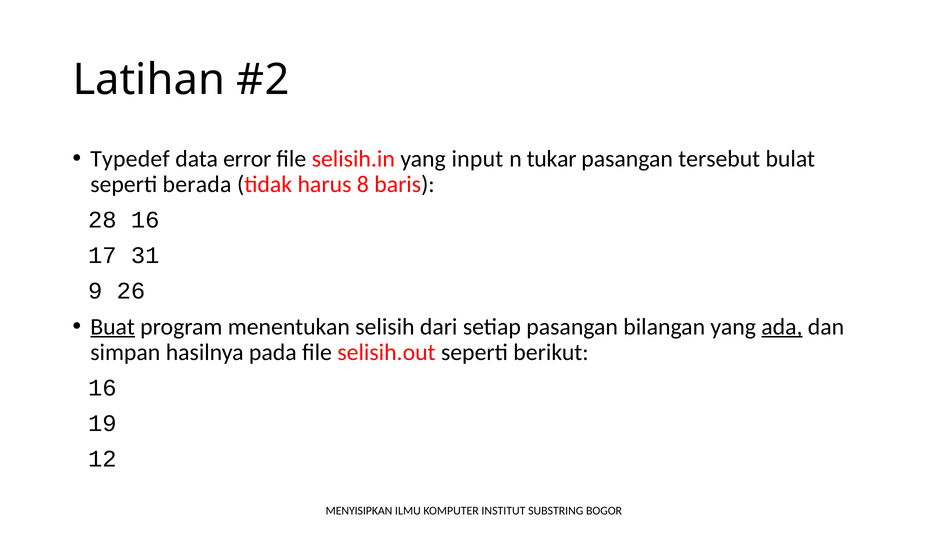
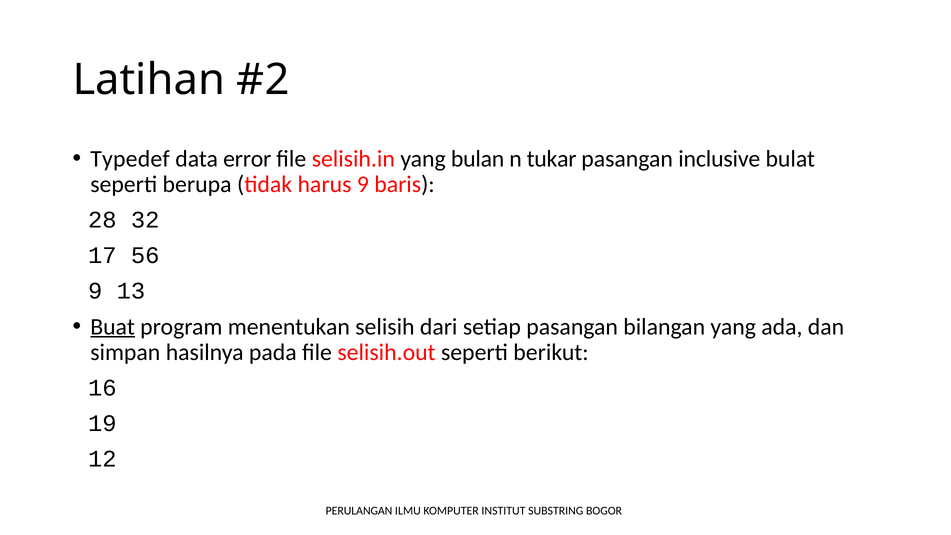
input: input -> bulan
tersebut: tersebut -> inclusive
berada: berada -> berupa
harus 8: 8 -> 9
28 16: 16 -> 32
31: 31 -> 56
26: 26 -> 13
ada underline: present -> none
MENYISIPKAN: MENYISIPKAN -> PERULANGAN
